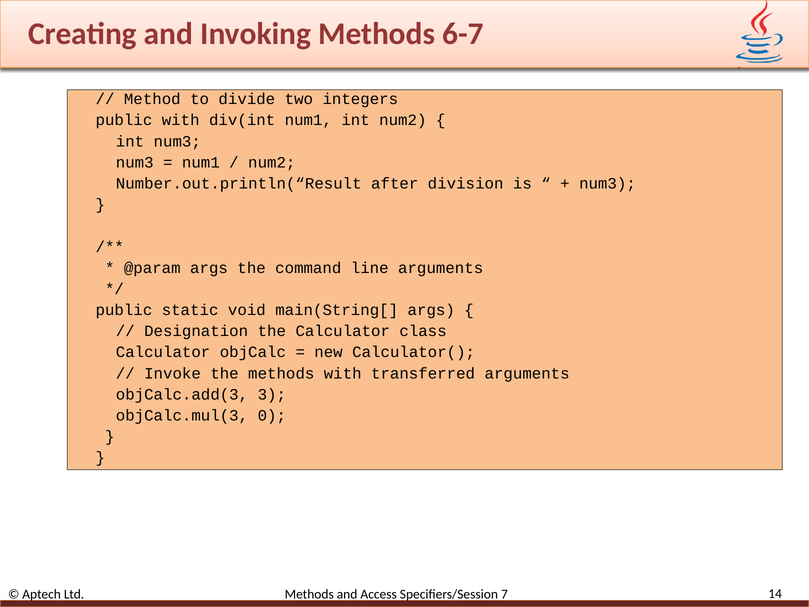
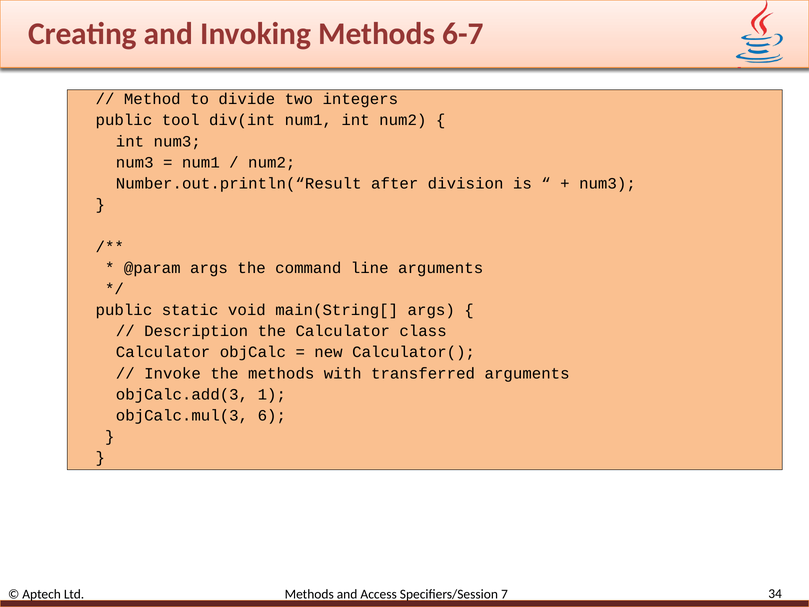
public with: with -> tool
Designation: Designation -> Description
3: 3 -> 1
0: 0 -> 6
14: 14 -> 34
